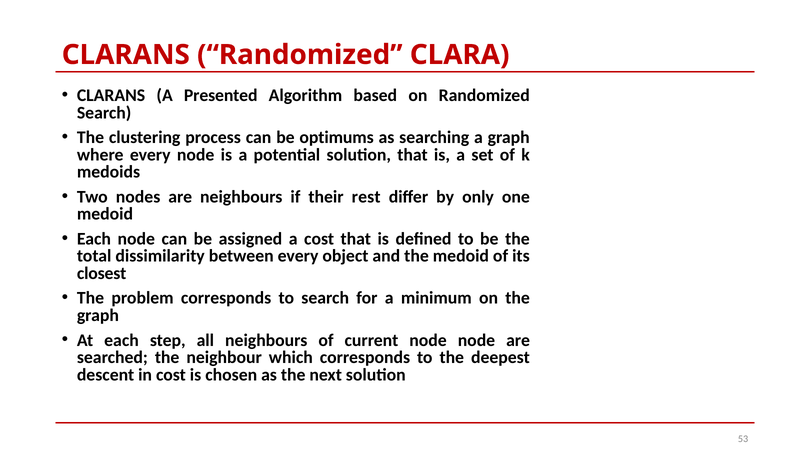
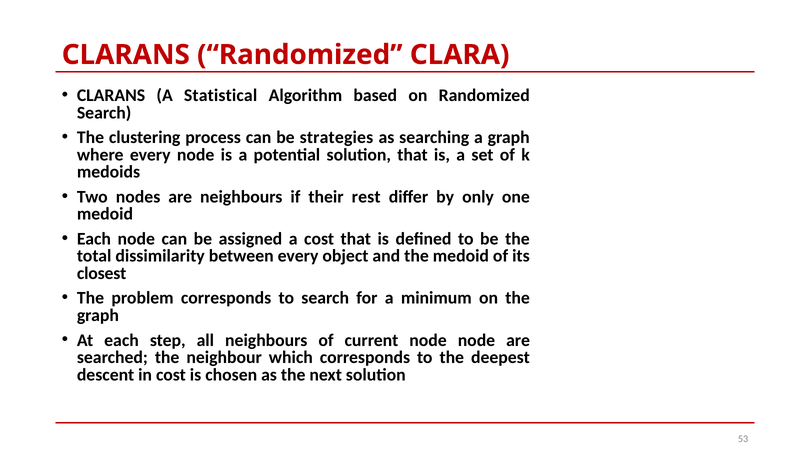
Presented: Presented -> Statistical
optimums: optimums -> strategies
